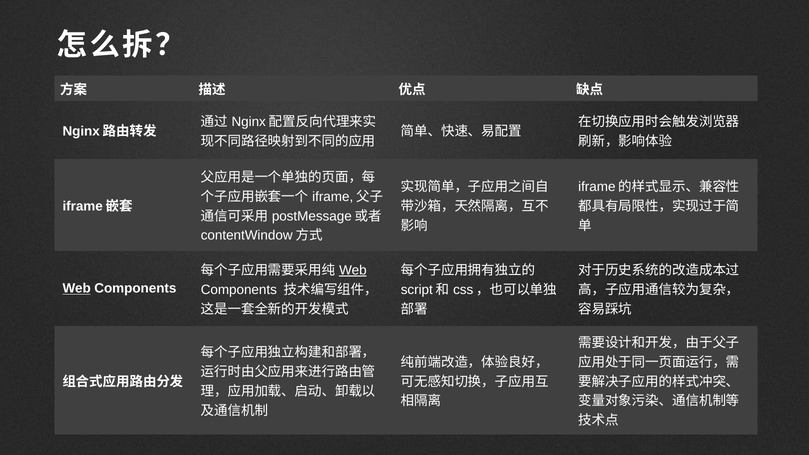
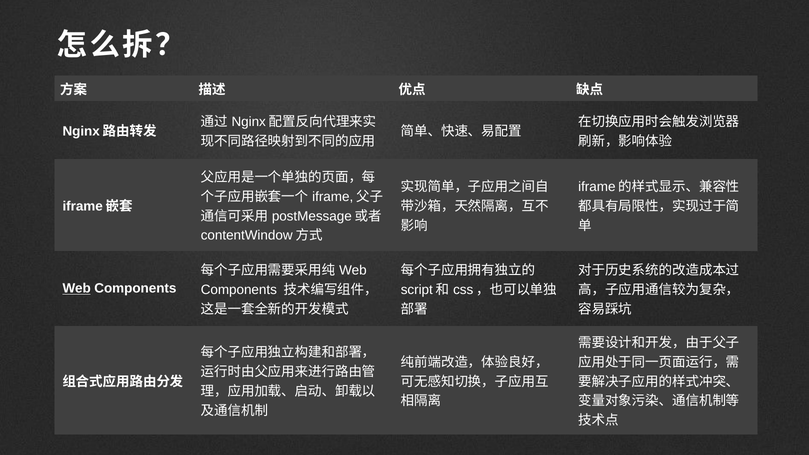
Web at (353, 270) underline: present -> none
